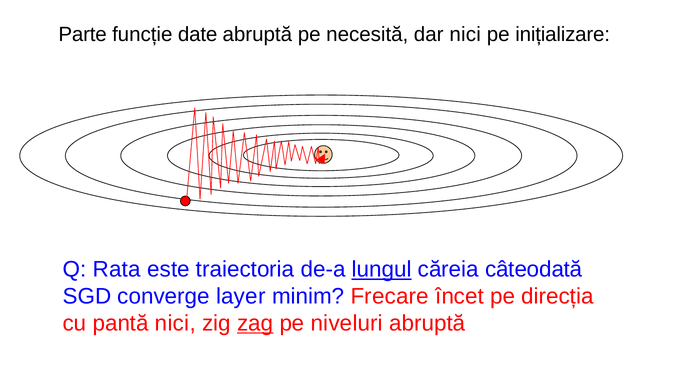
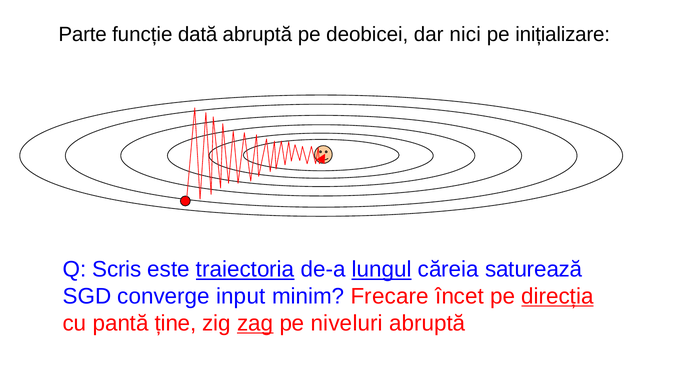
date: date -> dată
necesită: necesită -> deobicei
Rata: Rata -> Scris
traiectoria underline: none -> present
câteodată: câteodată -> saturează
layer: layer -> input
direcția underline: none -> present
pantă nici: nici -> ține
